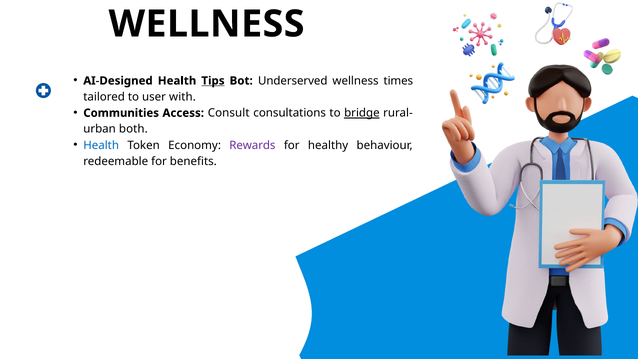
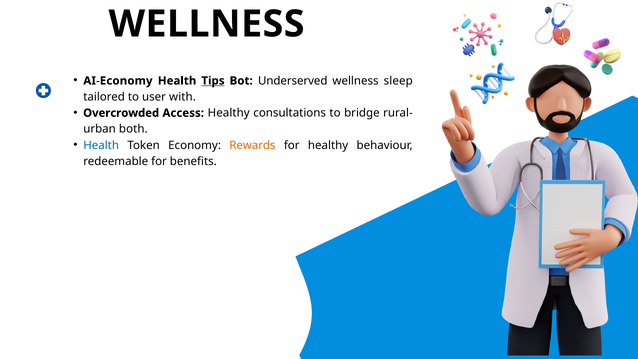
AI-Designed: AI-Designed -> AI-Economy
times: times -> sleep
Communities: Communities -> Overcrowded
Access Consult: Consult -> Healthy
bridge underline: present -> none
Rewards colour: purple -> orange
